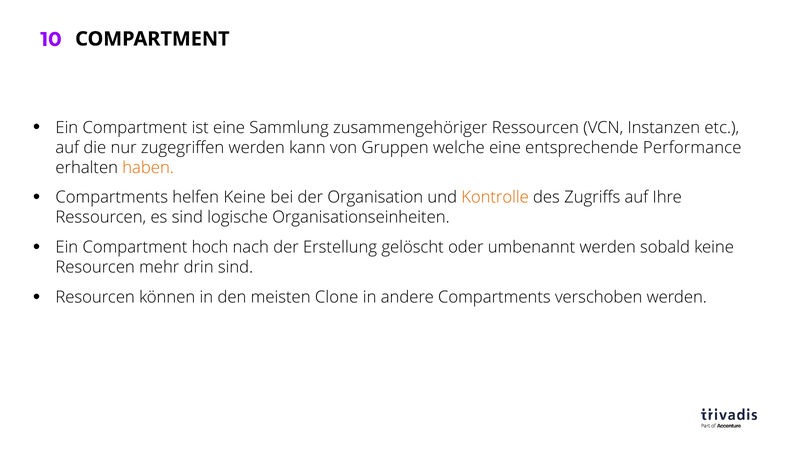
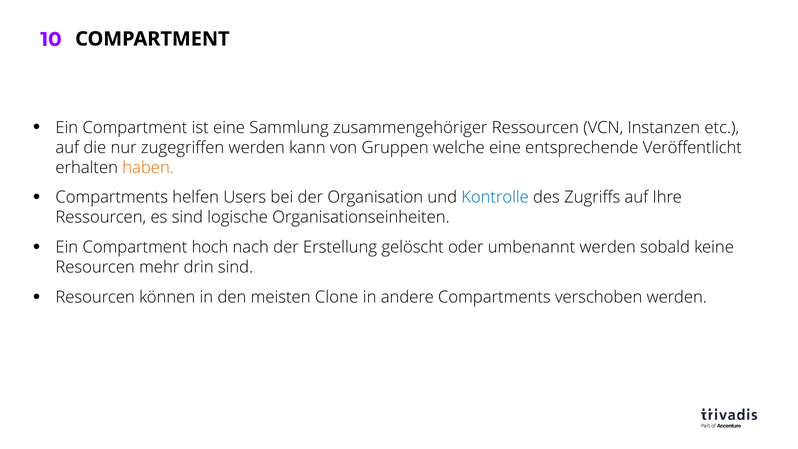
Performance: Performance -> Veröffentlicht
helfen Keine: Keine -> Users
Kontrolle colour: orange -> blue
